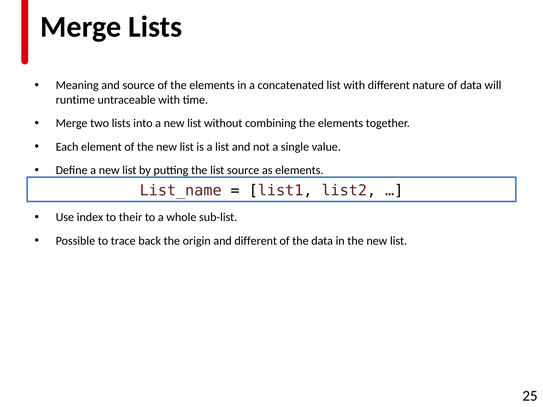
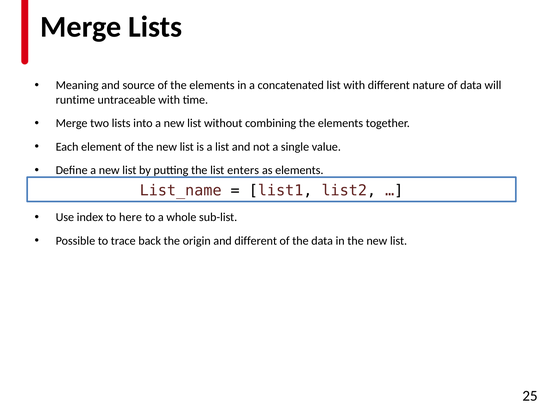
list source: source -> enters
their: their -> here
